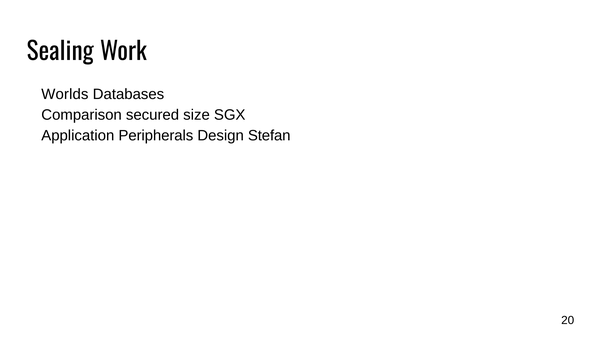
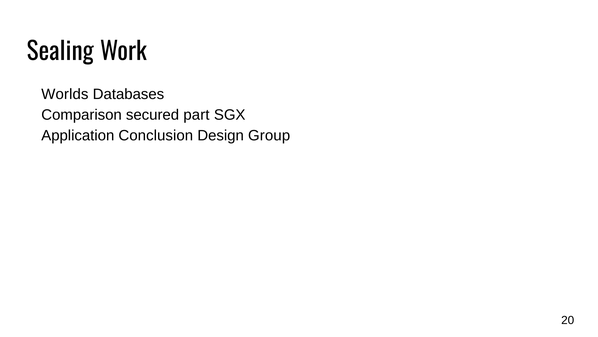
size: size -> part
Peripherals: Peripherals -> Conclusion
Stefan: Stefan -> Group
